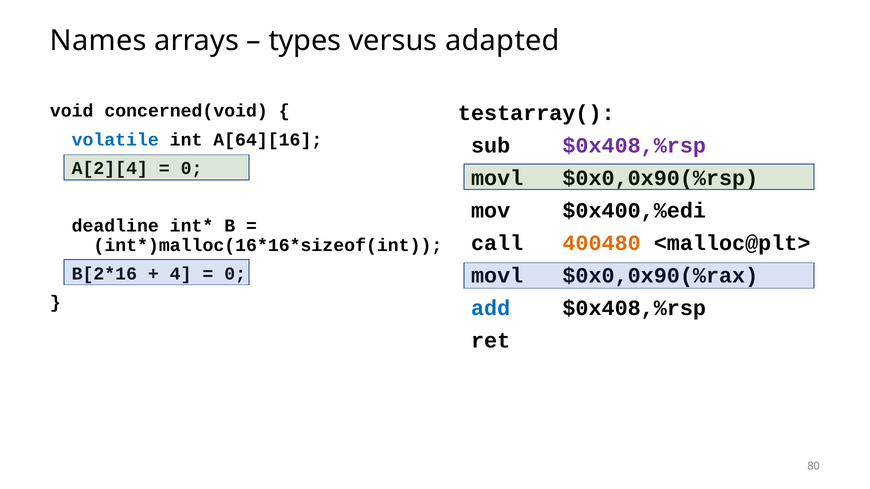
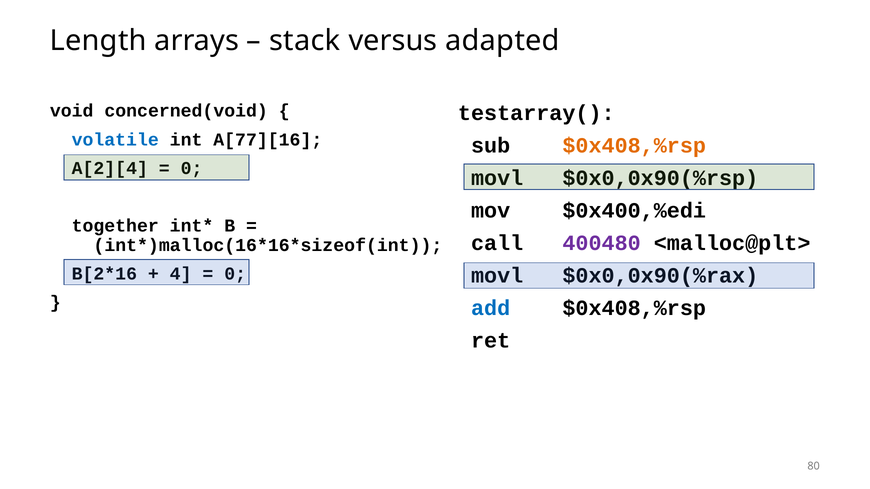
Names: Names -> Length
types: types -> stack
A[64][16: A[64][16 -> A[77][16
$0x408,%rsp at (634, 146) colour: purple -> orange
deadline: deadline -> together
400480 colour: orange -> purple
